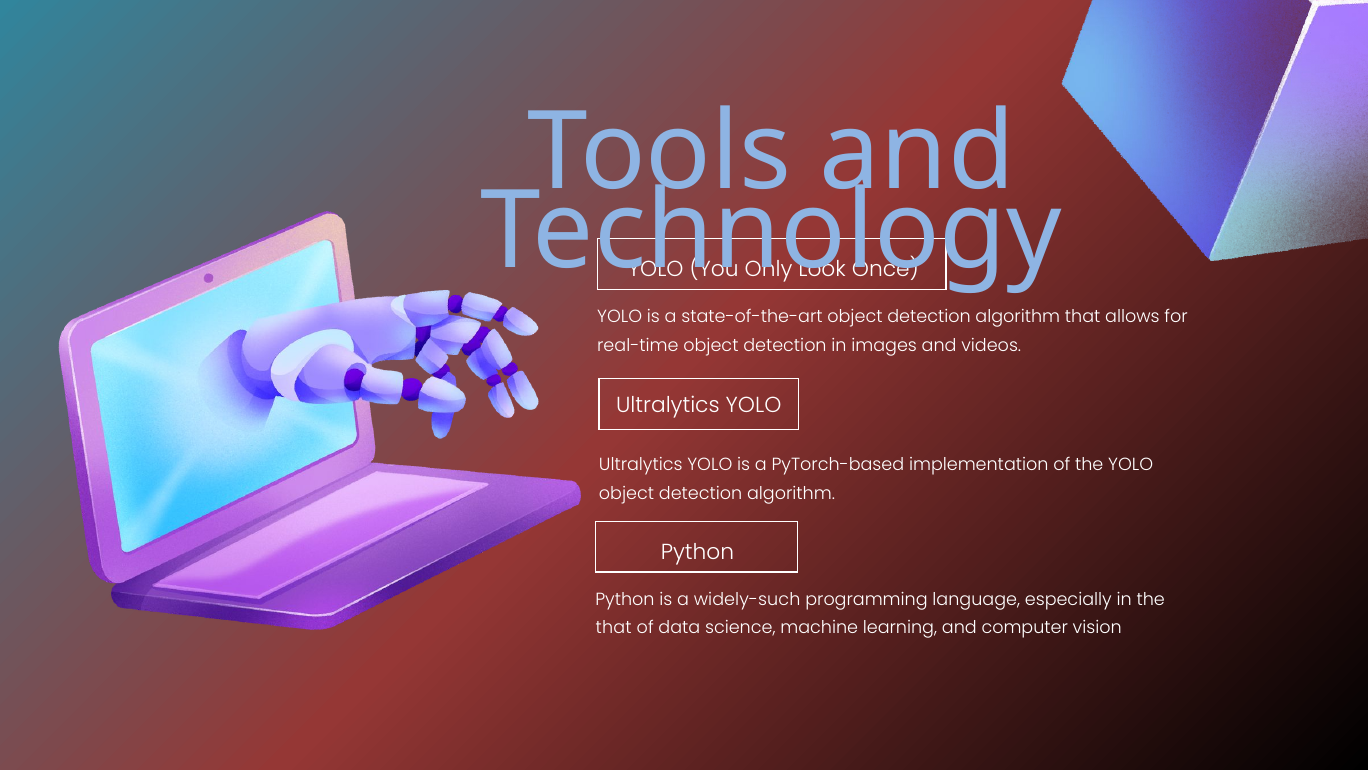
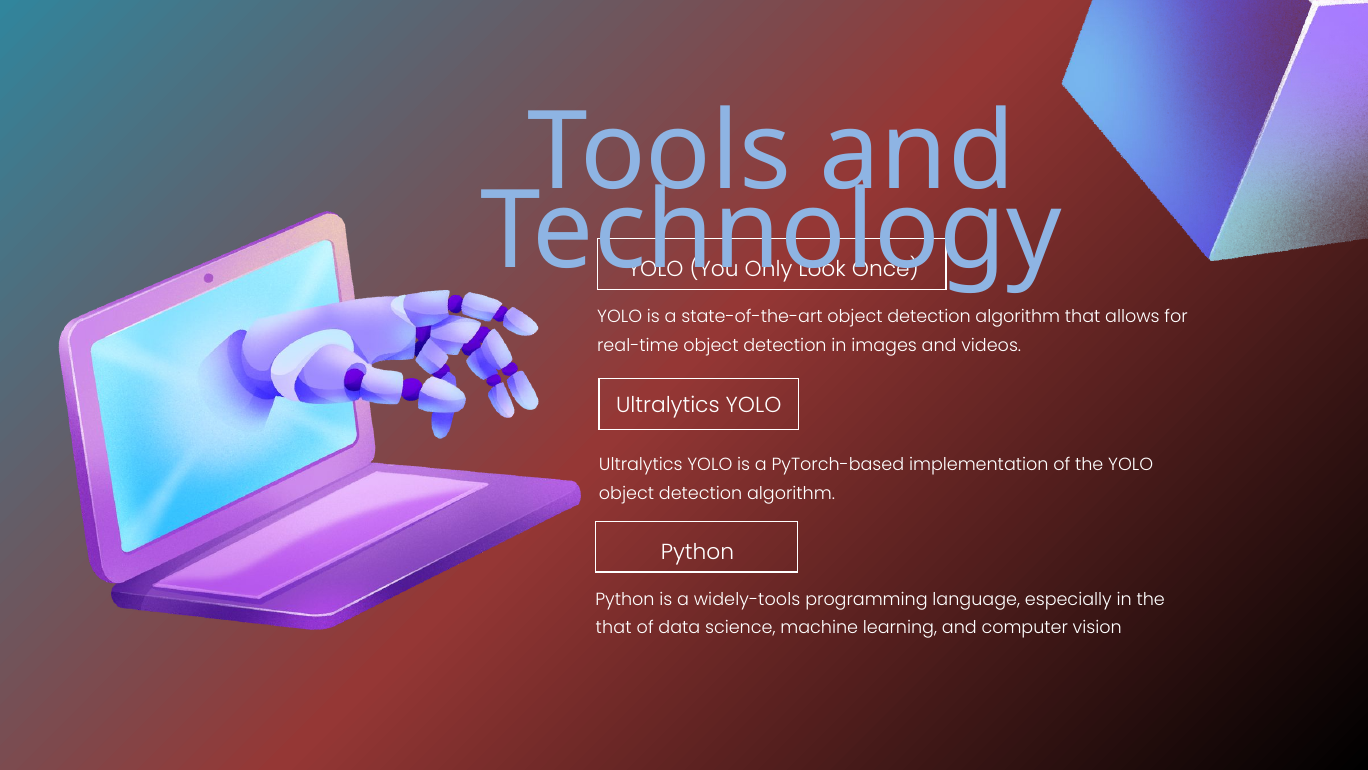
widely-such: widely-such -> widely-tools
